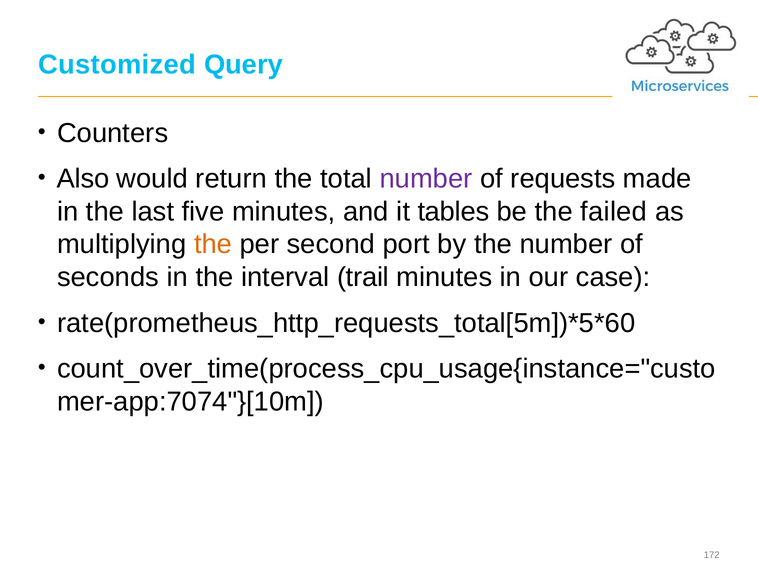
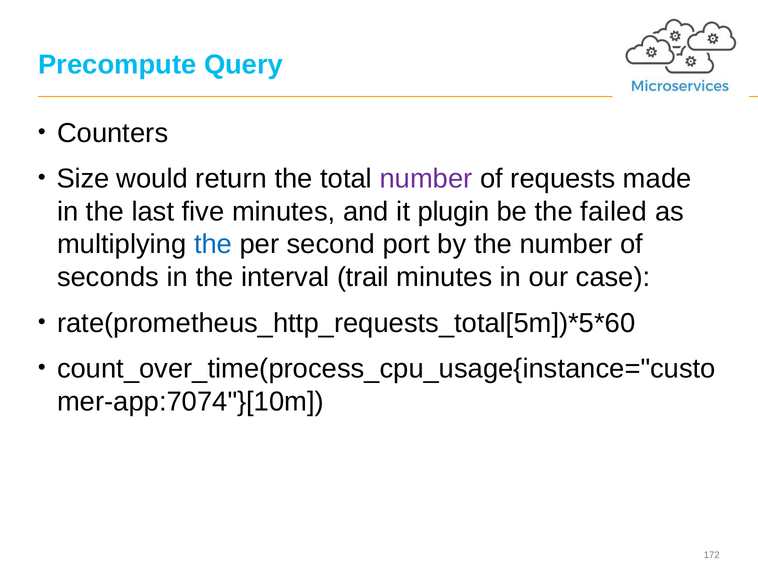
Customized: Customized -> Precompute
Also: Also -> Size
tables: tables -> plugin
the at (213, 244) colour: orange -> blue
